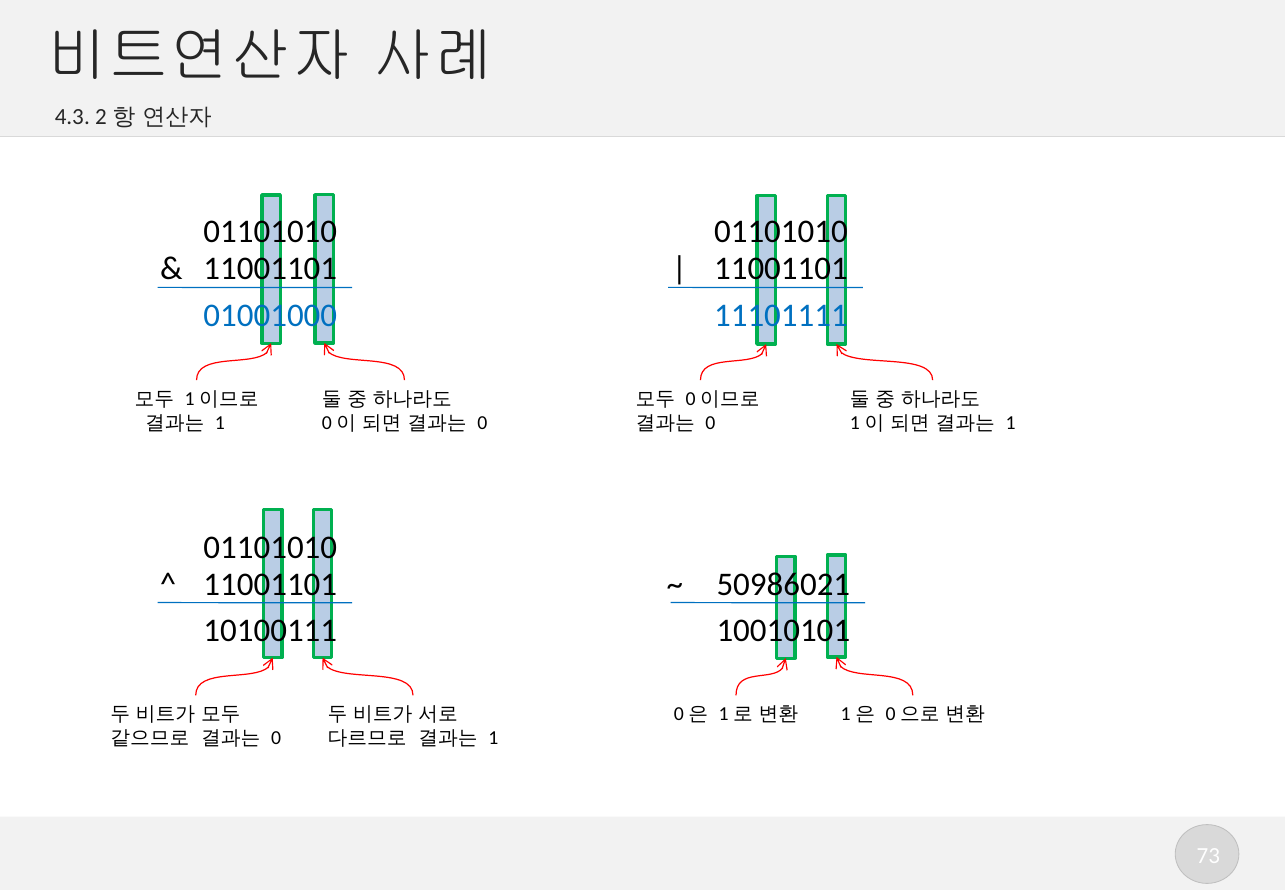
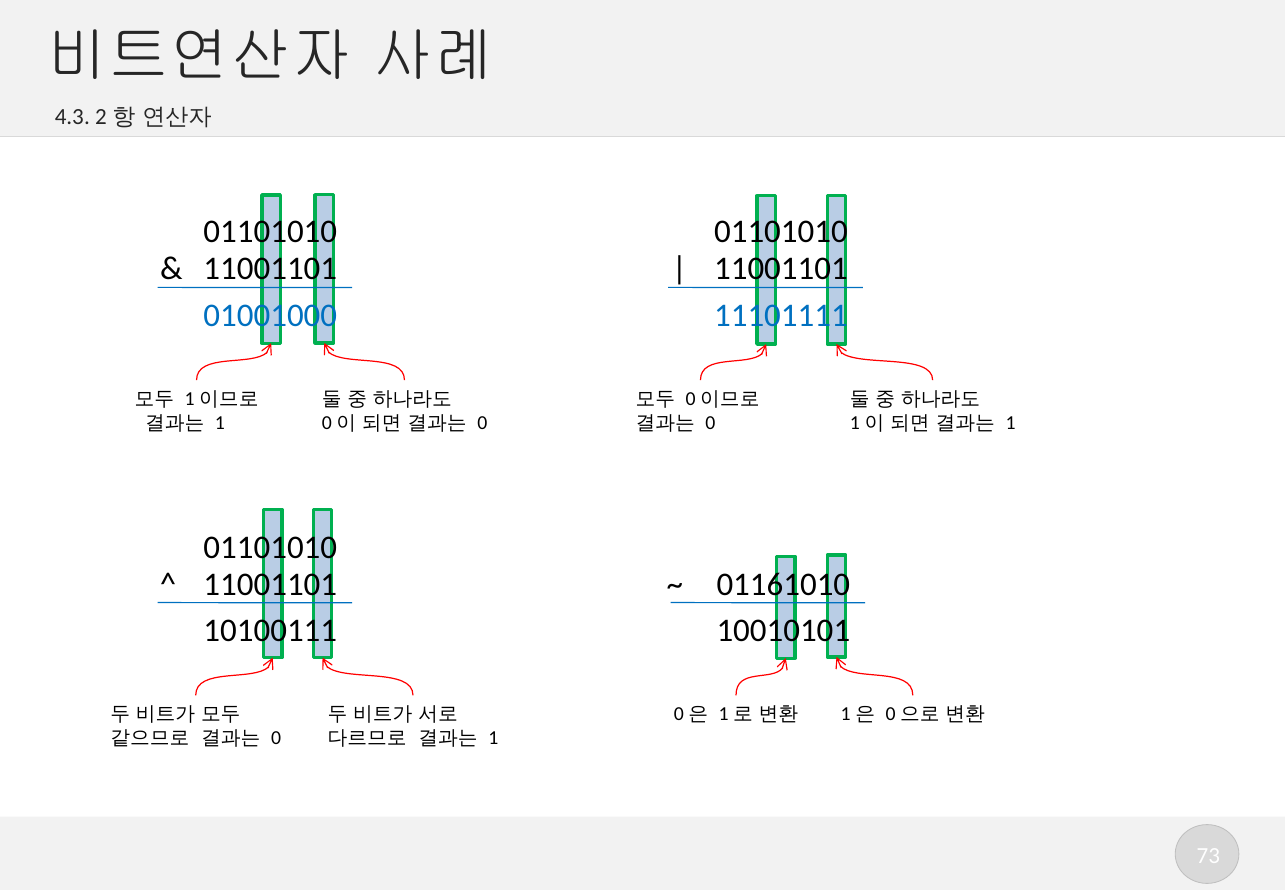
50986021: 50986021 -> 01161010
